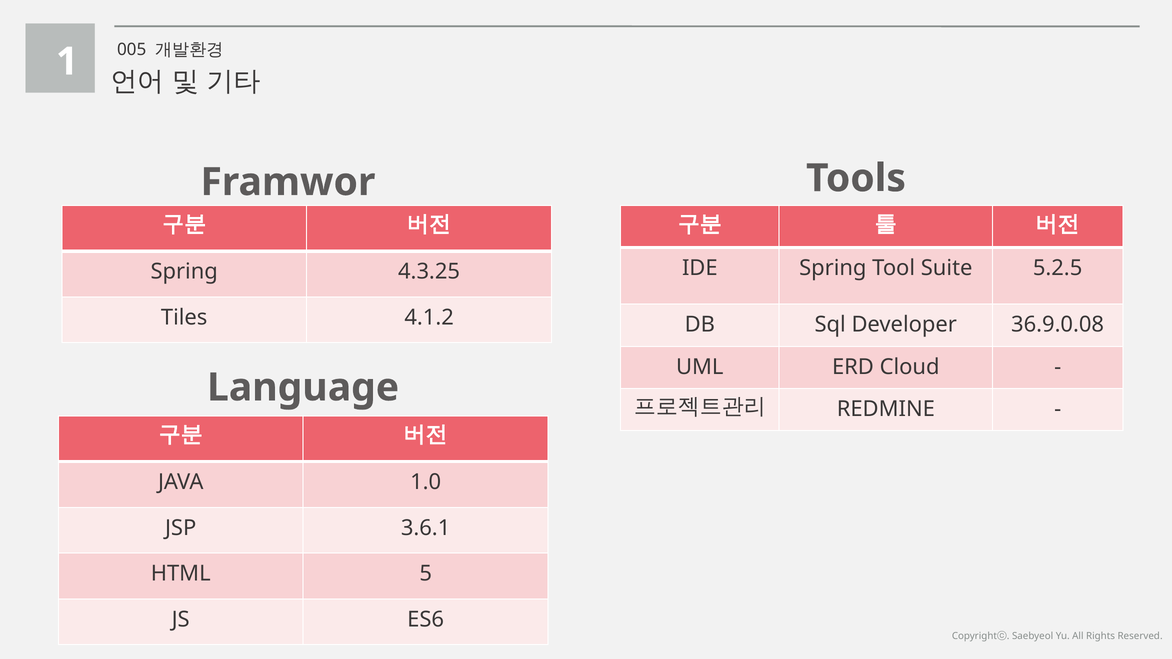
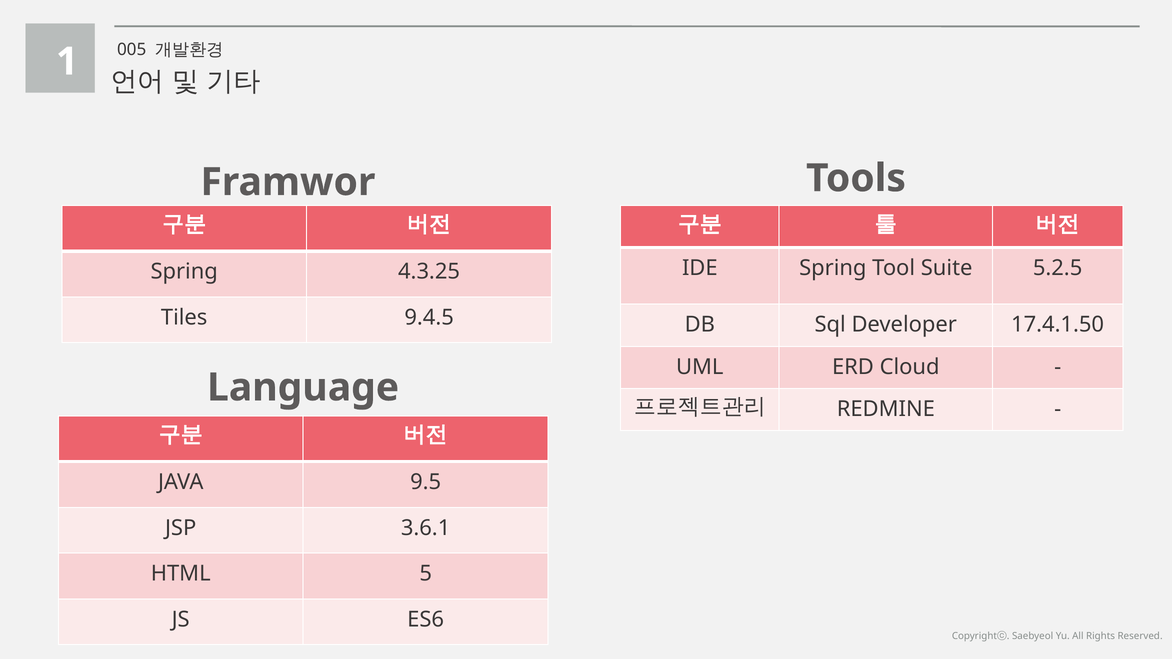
4.1.2: 4.1.2 -> 9.4.5
36.9.0.08: 36.9.0.08 -> 17.4.1.50
1.0: 1.0 -> 9.5
